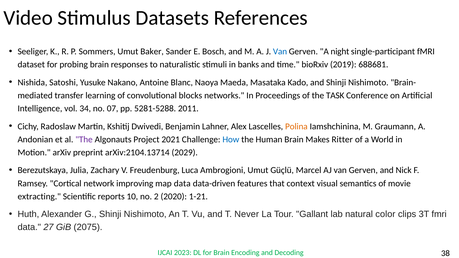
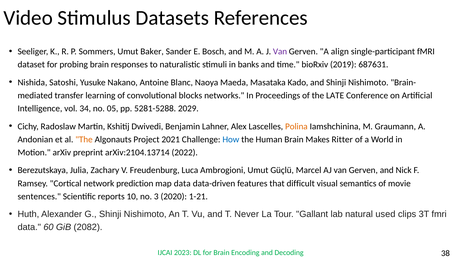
Van at (280, 52) colour: blue -> purple
night: night -> align
688681: 688681 -> 687631
TASK: TASK -> LATE
07: 07 -> 05
2011: 2011 -> 2029
The at (84, 140) colour: purple -> orange
2029: 2029 -> 2022
improving: improving -> prediction
context: context -> difficult
extracting: extracting -> sentences
2: 2 -> 3
color: color -> used
27: 27 -> 60
2075: 2075 -> 2082
